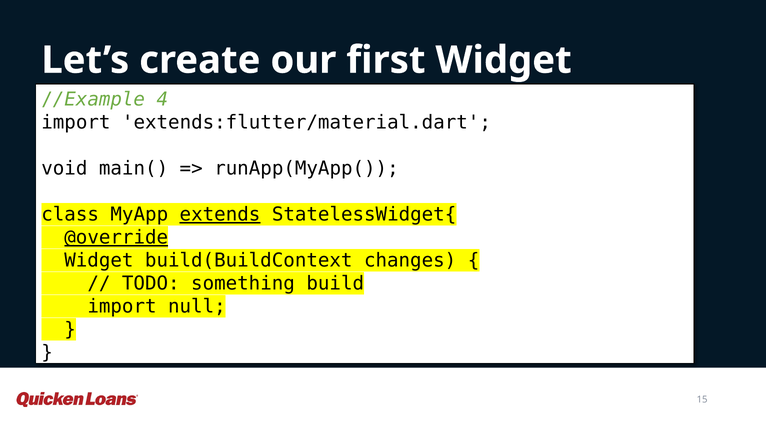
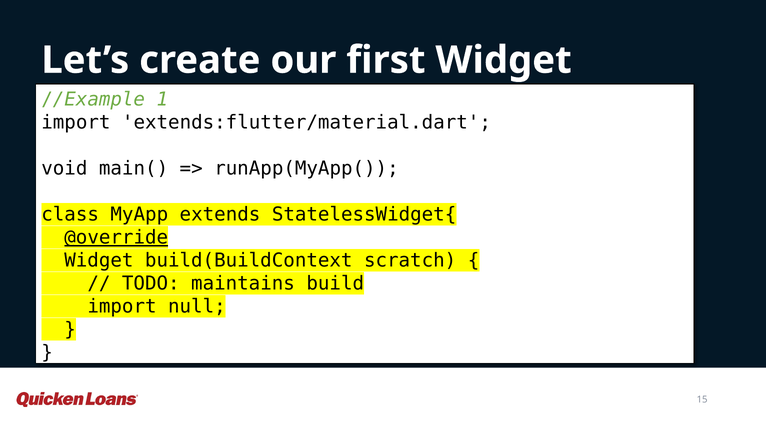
4: 4 -> 1
extends underline: present -> none
changes: changes -> scratch
something: something -> maintains
